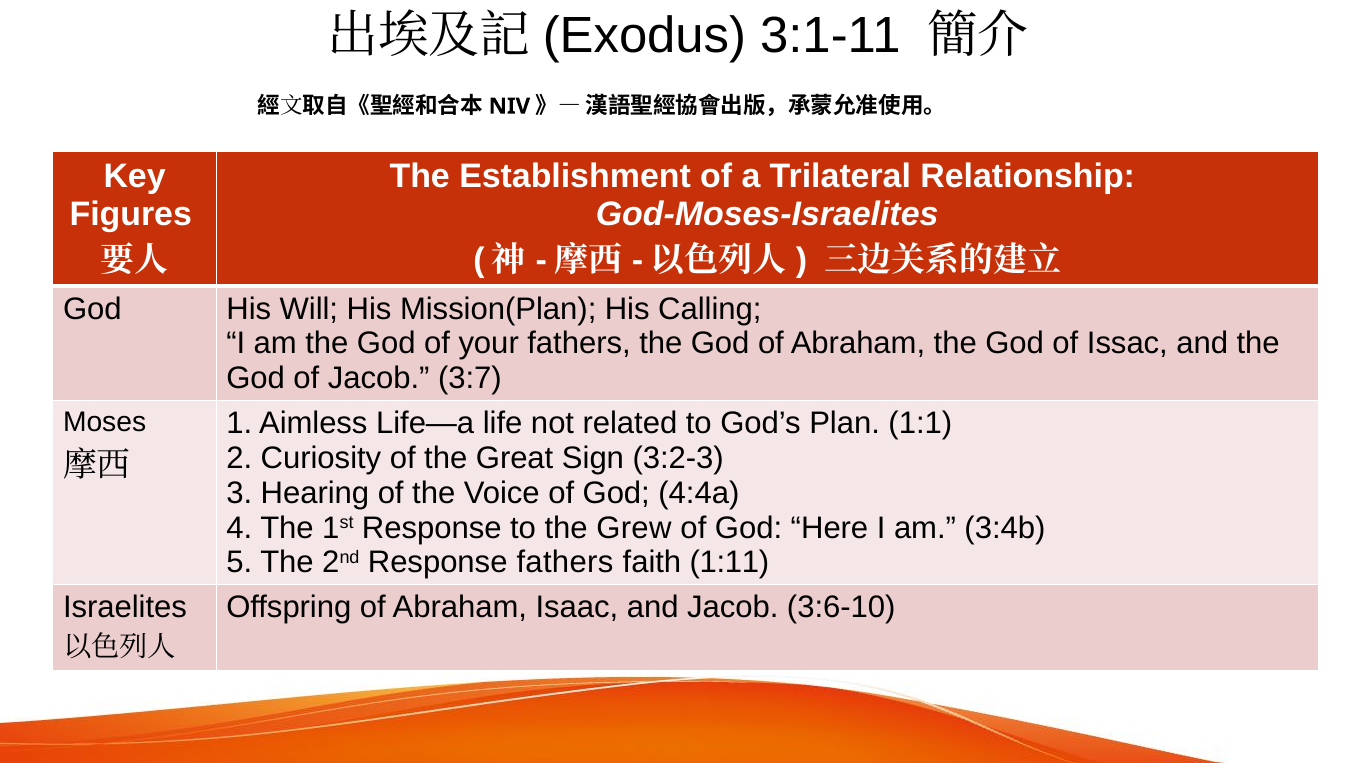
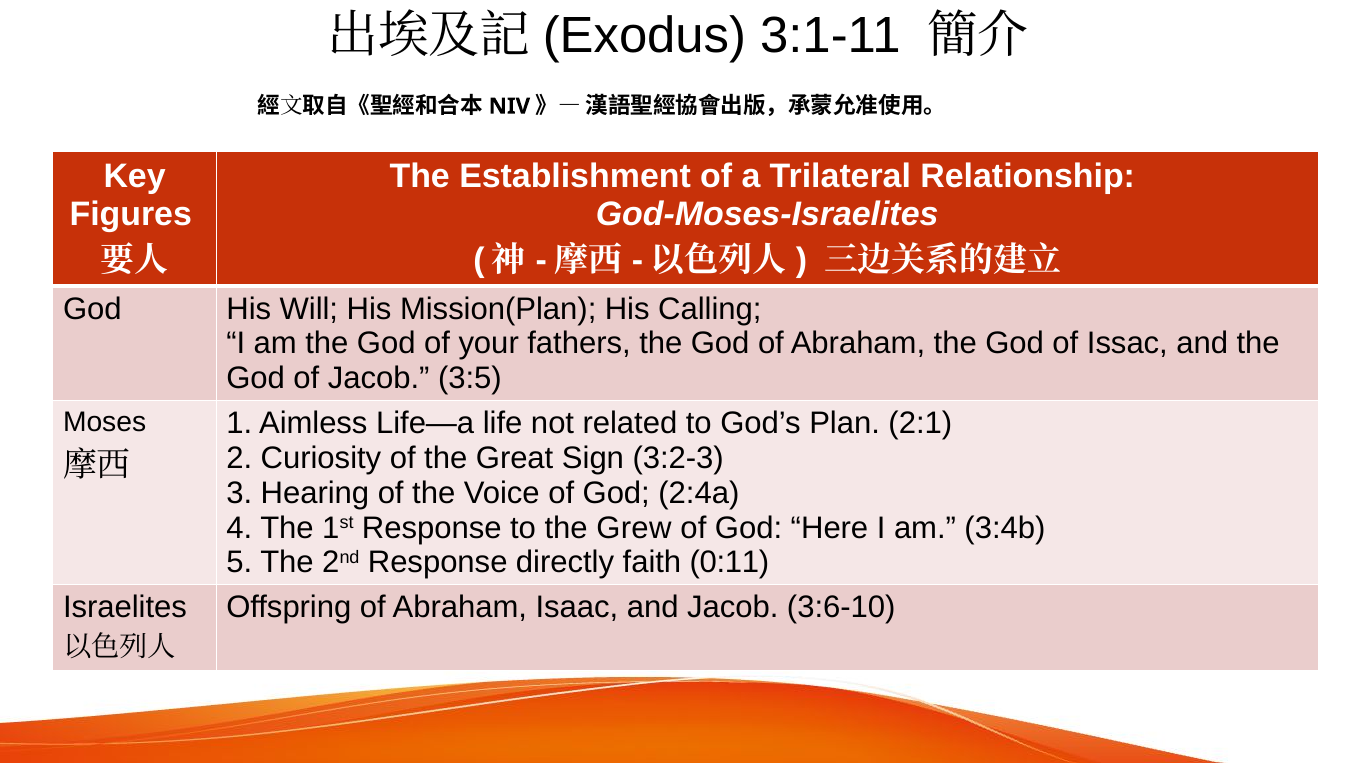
3:7: 3:7 -> 3:5
1:1: 1:1 -> 2:1
4:4a: 4:4a -> 2:4a
Response fathers: fathers -> directly
1:11: 1:11 -> 0:11
